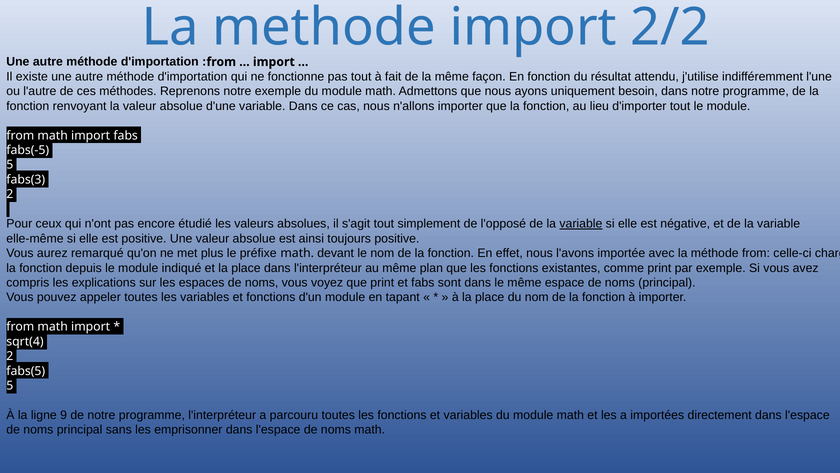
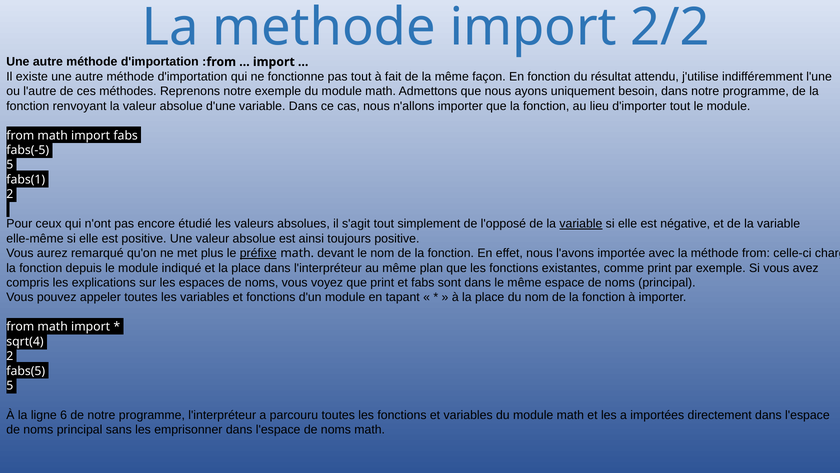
fabs(3: fabs(3 -> fabs(1
préfixe underline: none -> present
9: 9 -> 6
